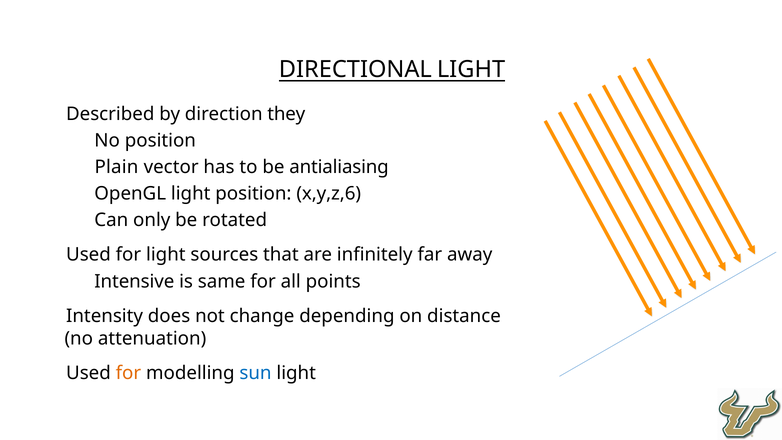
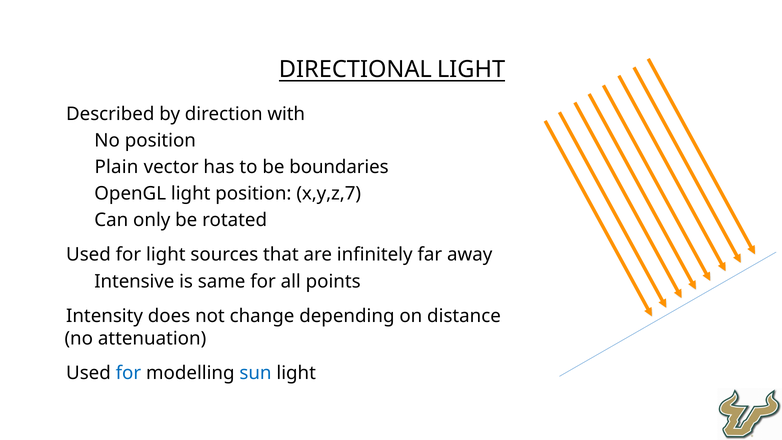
they: they -> with
antialiasing: antialiasing -> boundaries
x,y,z,6: x,y,z,6 -> x,y,z,7
for at (128, 373) colour: orange -> blue
